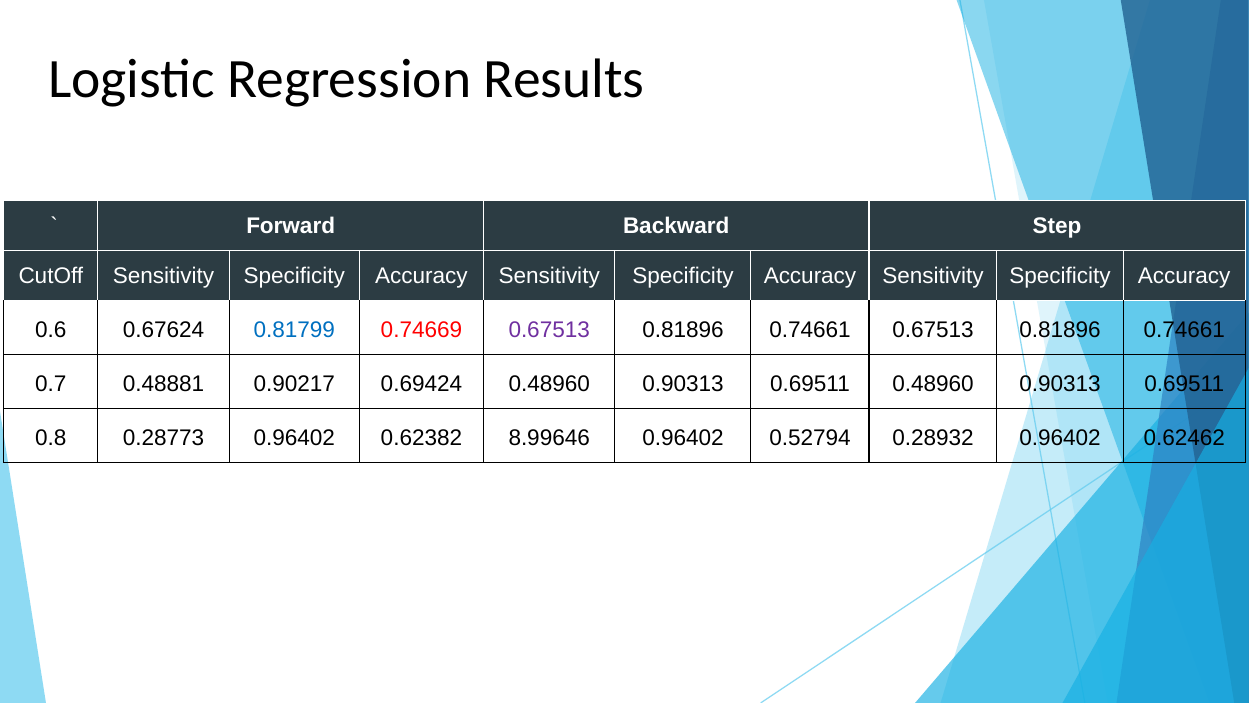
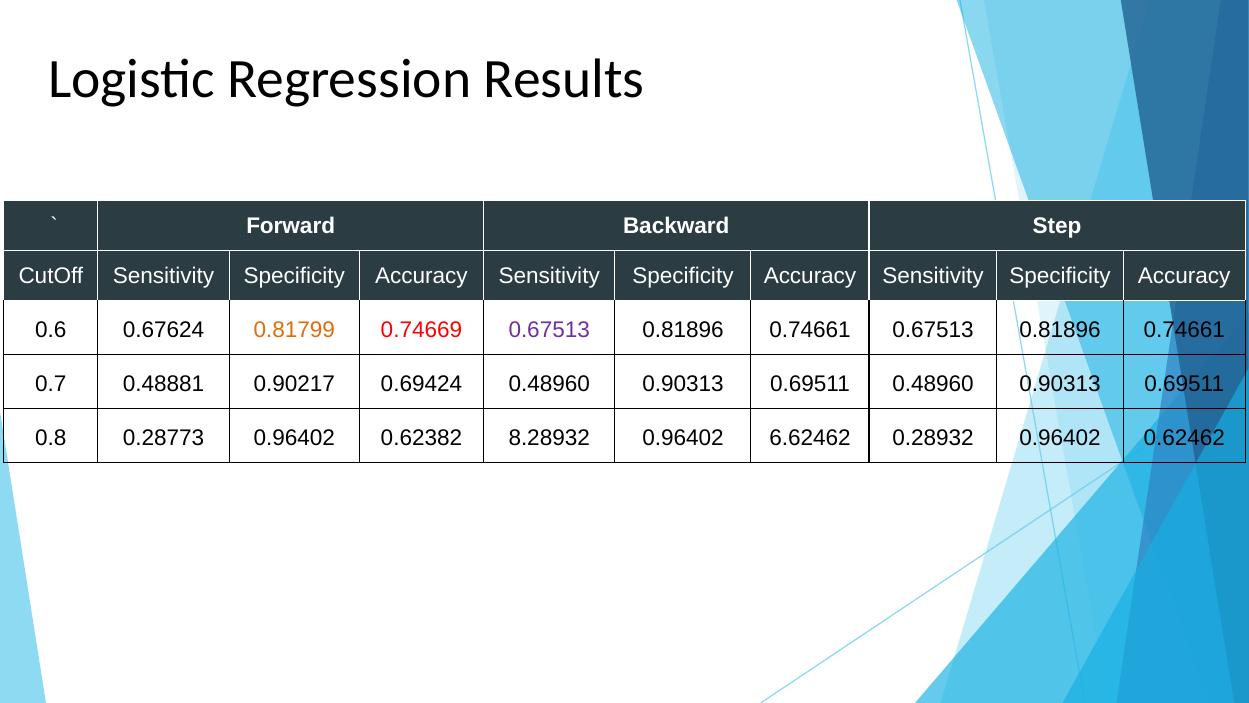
0.81799 colour: blue -> orange
8.99646: 8.99646 -> 8.28932
0.52794: 0.52794 -> 6.62462
